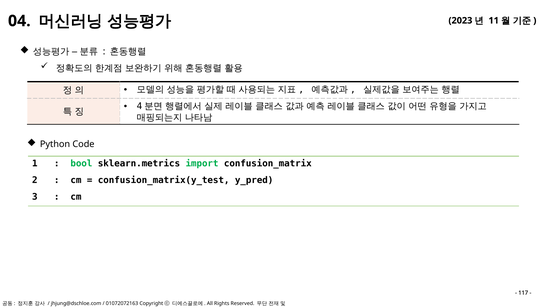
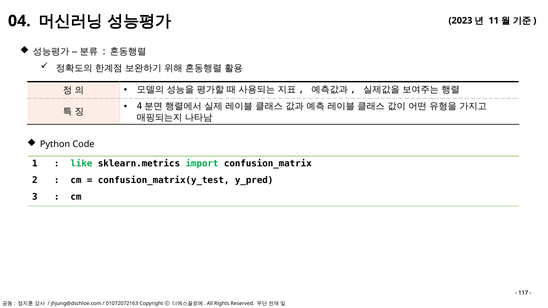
bool: bool -> like
